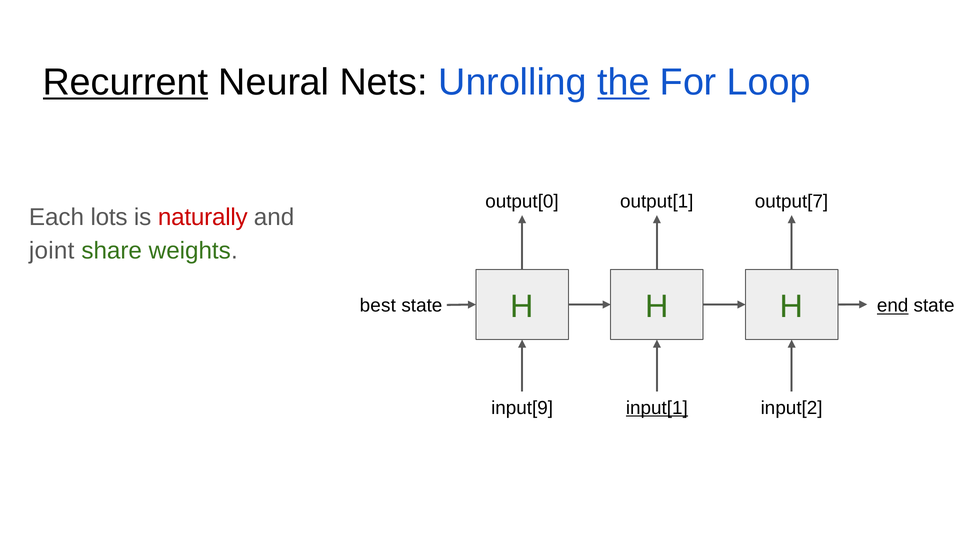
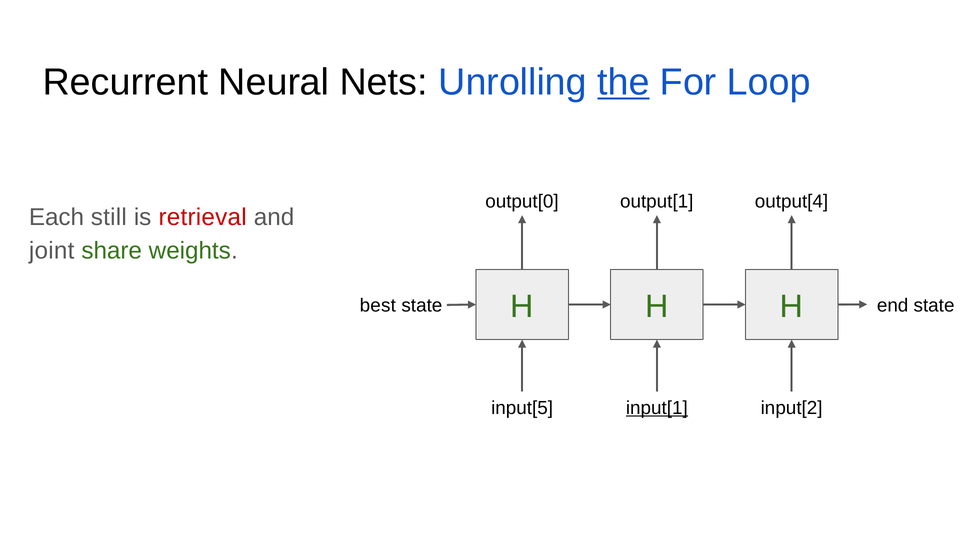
Recurrent underline: present -> none
output[7: output[7 -> output[4
lots: lots -> still
naturally: naturally -> retrieval
end underline: present -> none
input[9: input[9 -> input[5
